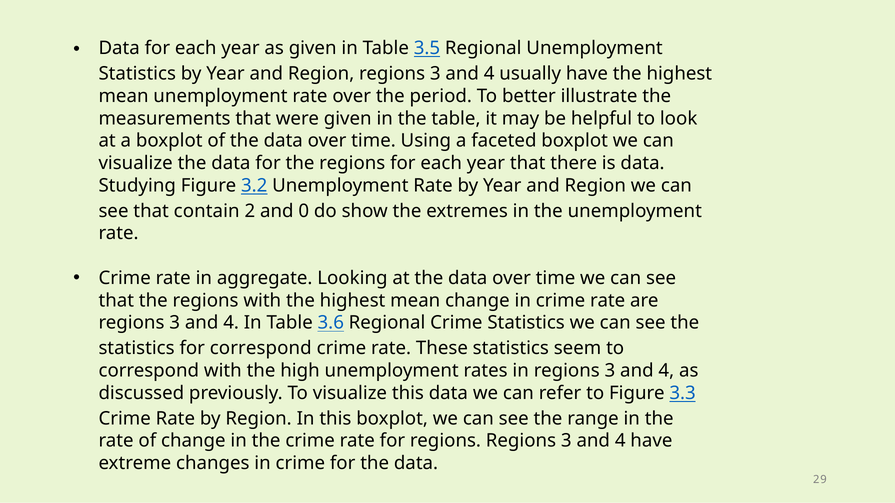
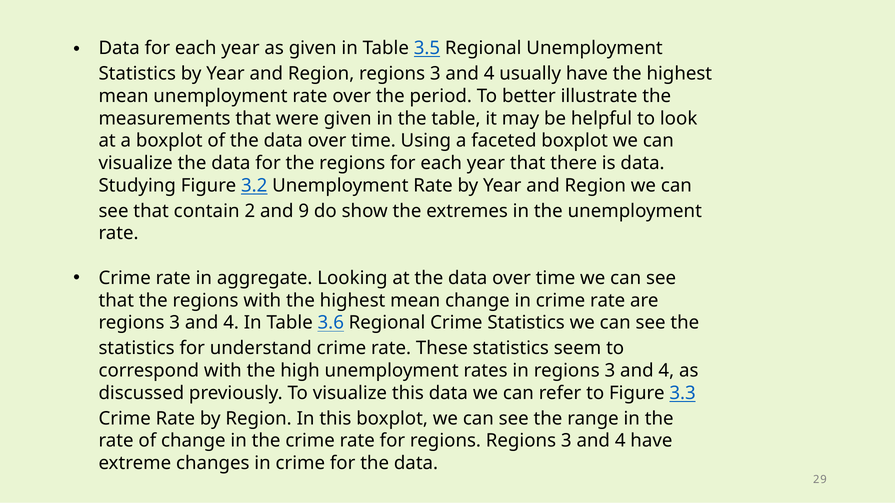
0: 0 -> 9
for correspond: correspond -> understand
